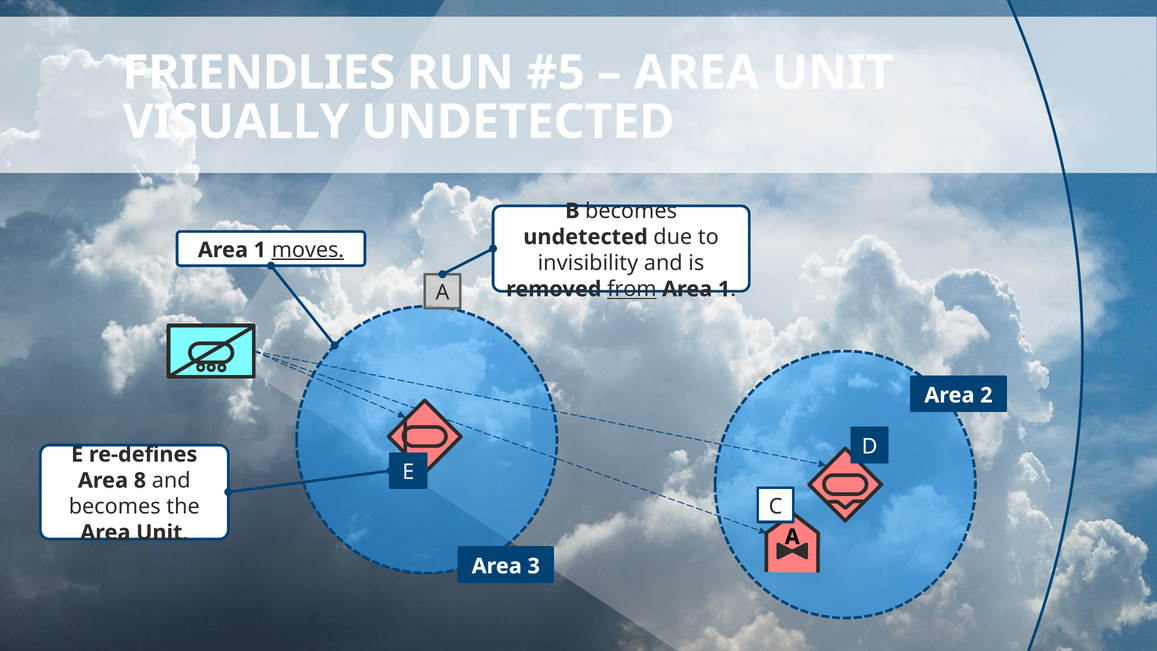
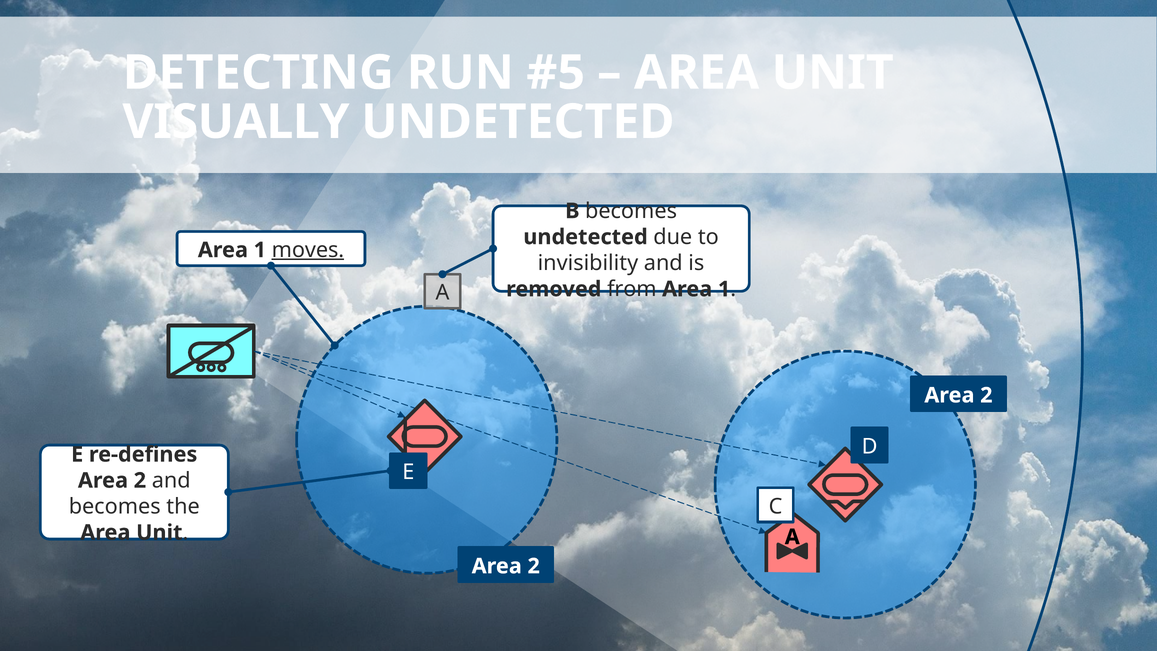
FRIENDLIES: FRIENDLIES -> DETECTING
from underline: present -> none
8 at (140, 480): 8 -> 2
3 at (534, 566): 3 -> 2
